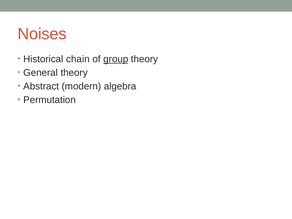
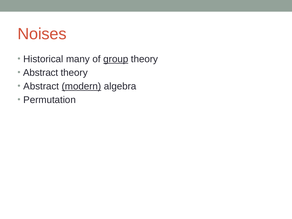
chain: chain -> many
General at (41, 73): General -> Abstract
modern underline: none -> present
